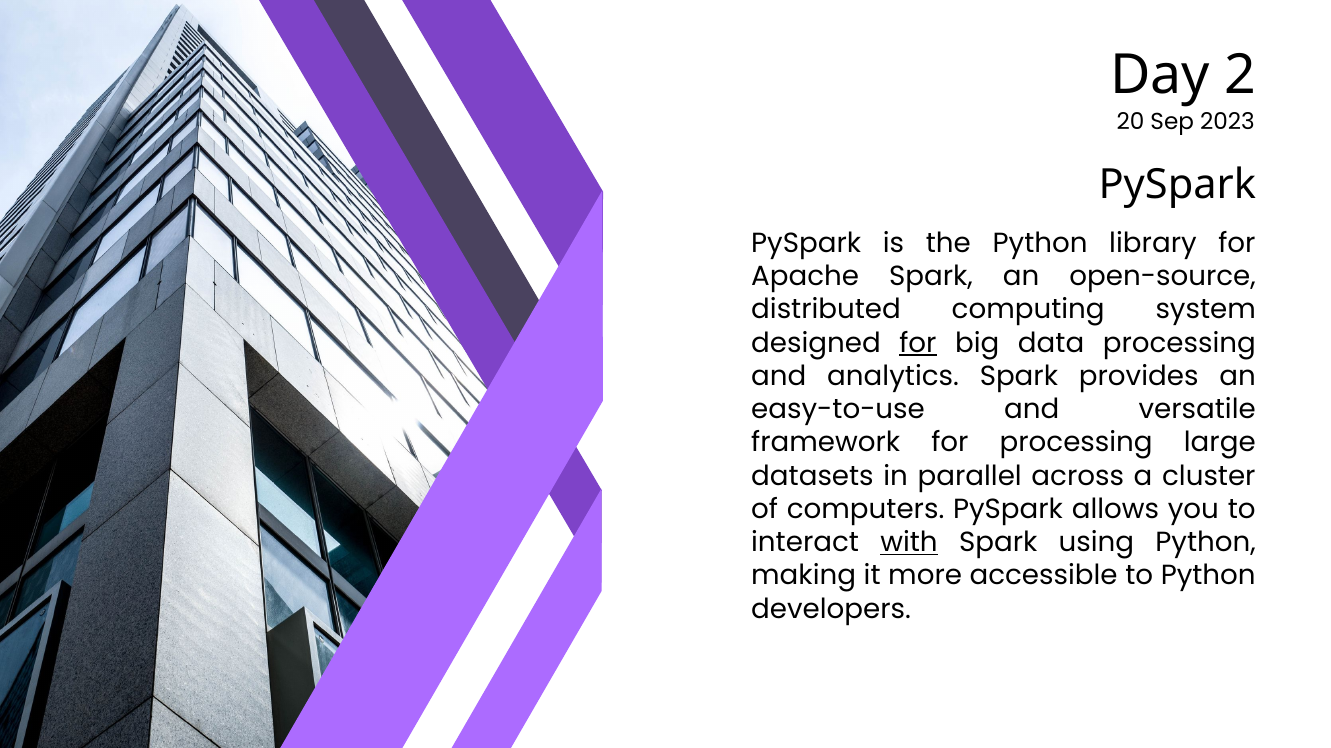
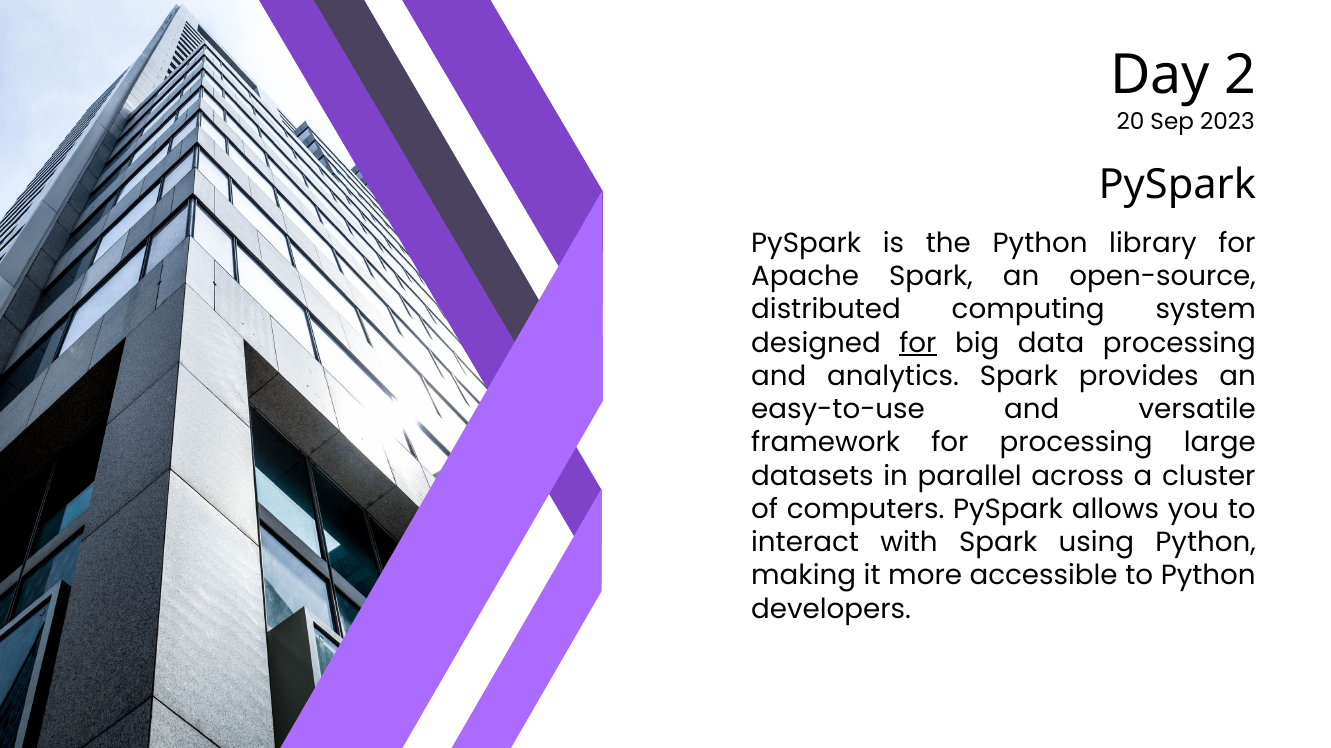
with underline: present -> none
